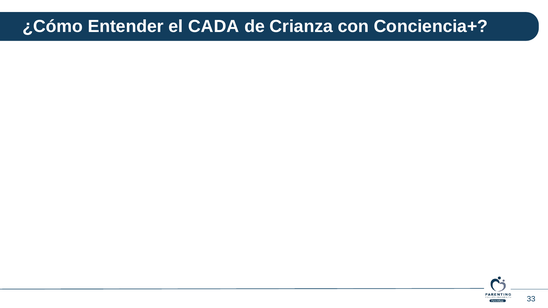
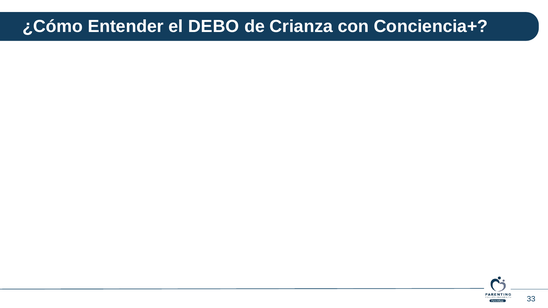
CADA: CADA -> DEBO
